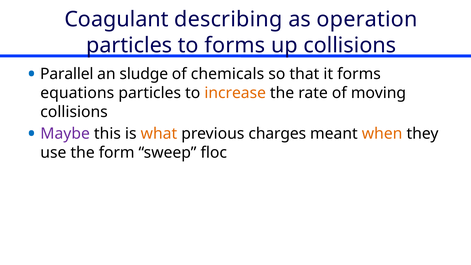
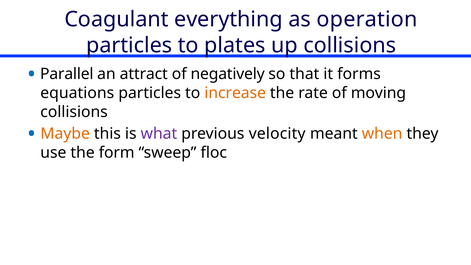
describing: describing -> everything
to forms: forms -> plates
sludge: sludge -> attract
chemicals: chemicals -> negatively
Maybe colour: purple -> orange
what colour: orange -> purple
charges: charges -> velocity
